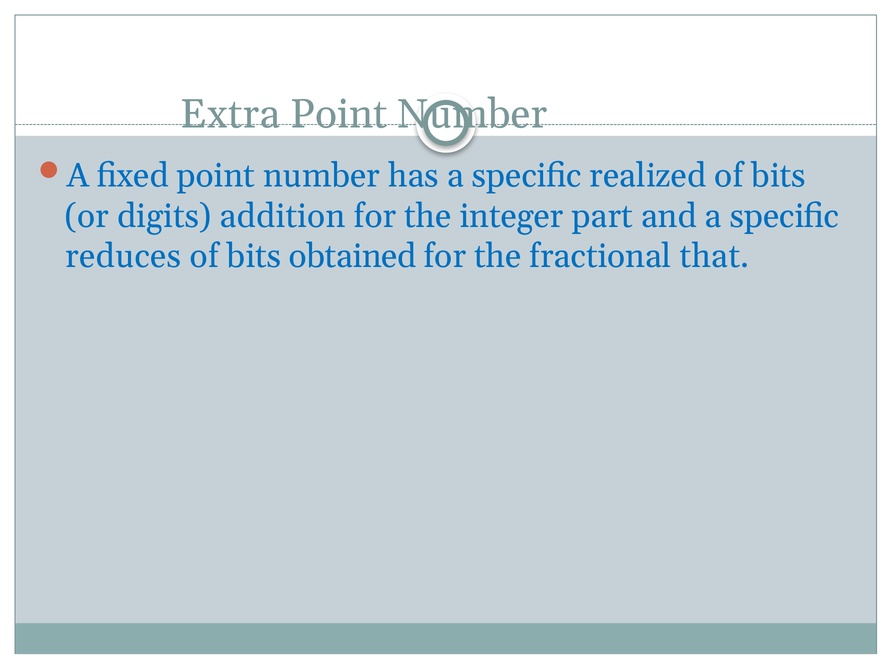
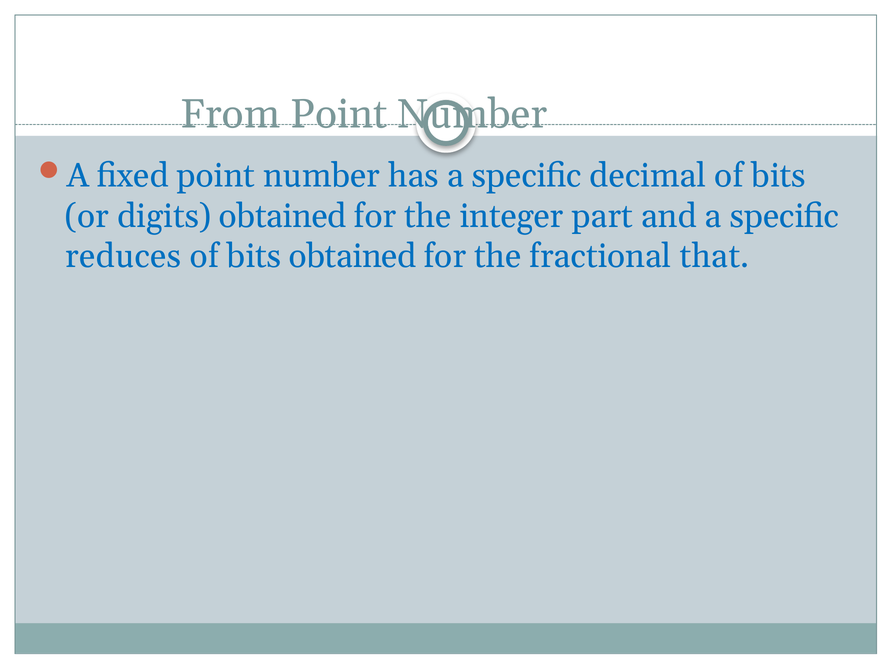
Extra: Extra -> From
realized: realized -> decimal
digits addition: addition -> obtained
